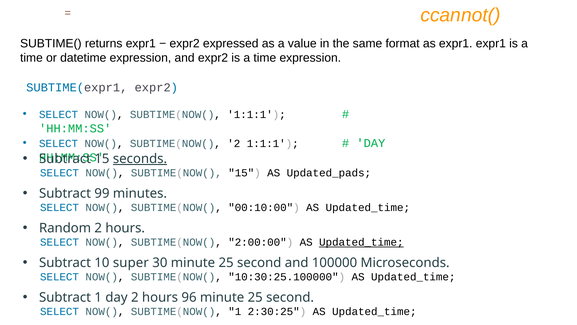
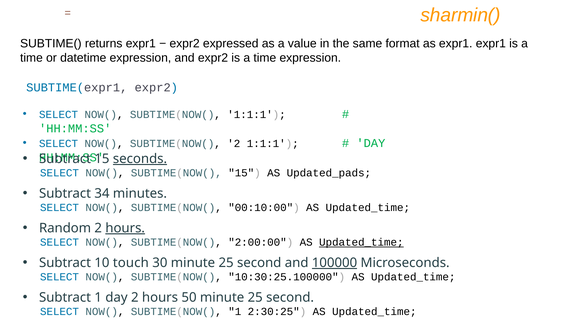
ccannot(: ccannot( -> sharmin(
99: 99 -> 34
hours at (125, 228) underline: none -> present
super: super -> touch
100000 underline: none -> present
96: 96 -> 50
